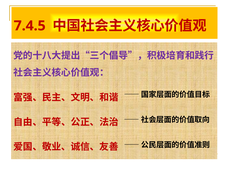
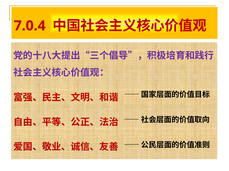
7.4.5: 7.4.5 -> 7.0.4
